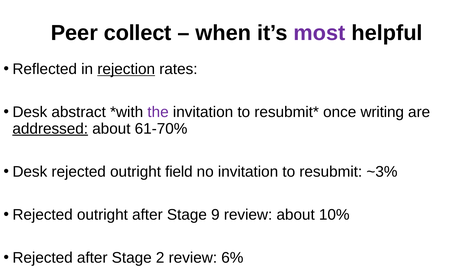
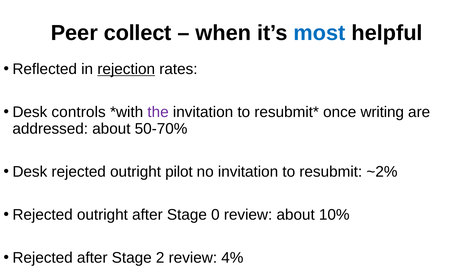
most colour: purple -> blue
abstract: abstract -> controls
addressed underline: present -> none
61-70%: 61-70% -> 50-70%
field: field -> pilot
~3%: ~3% -> ~2%
9: 9 -> 0
6%: 6% -> 4%
